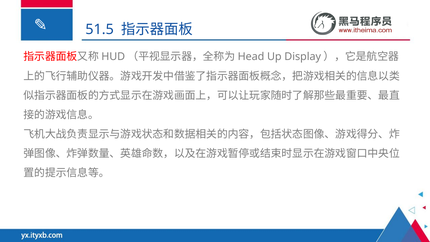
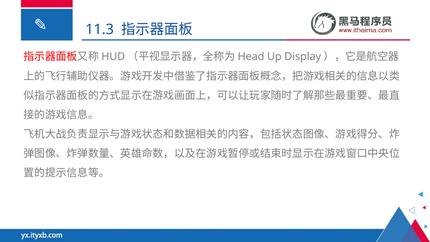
51.5: 51.5 -> 11.3
